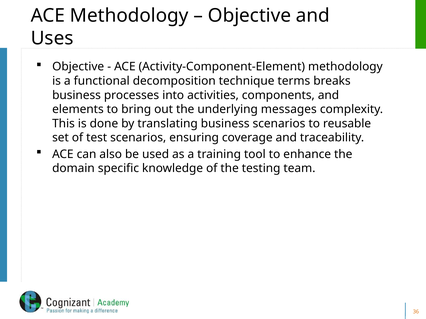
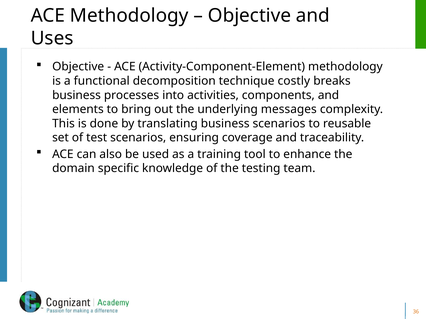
terms: terms -> costly
